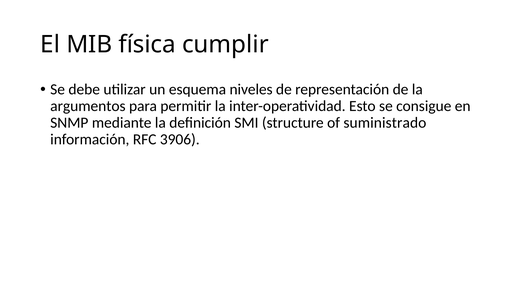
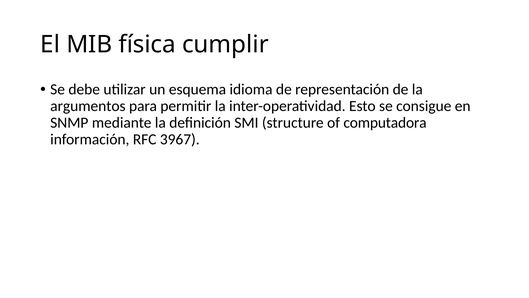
niveles: niveles -> idioma
suministrado: suministrado -> computadora
3906: 3906 -> 3967
